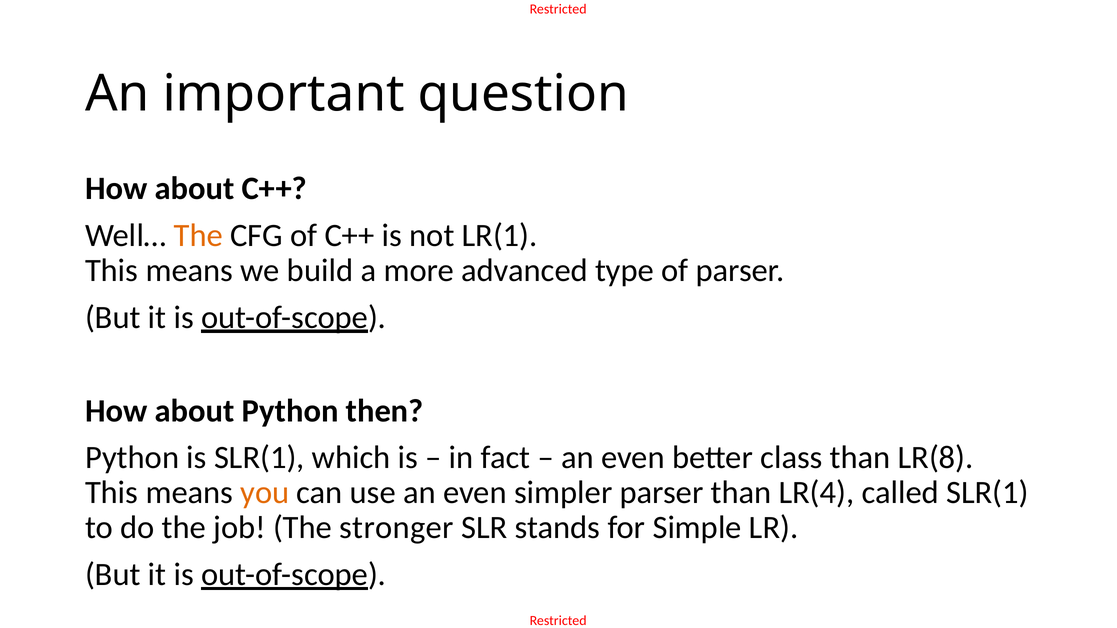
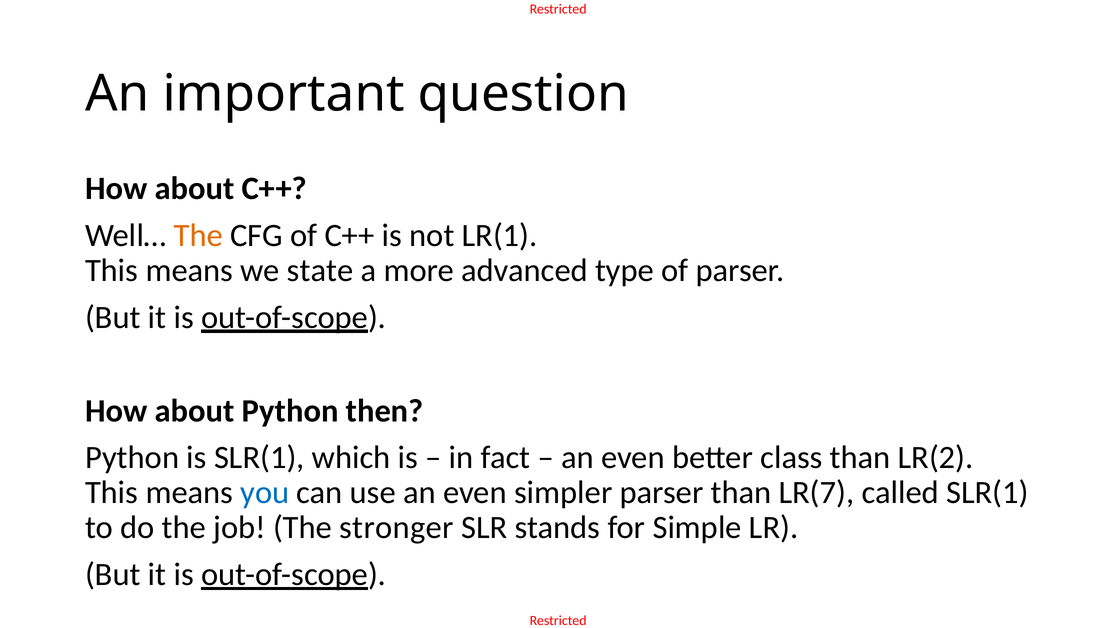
build: build -> state
LR(8: LR(8 -> LR(2
you colour: orange -> blue
LR(4: LR(4 -> LR(7
